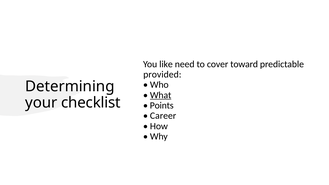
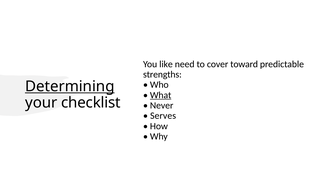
provided: provided -> strengths
Determining underline: none -> present
Points: Points -> Never
Career: Career -> Serves
